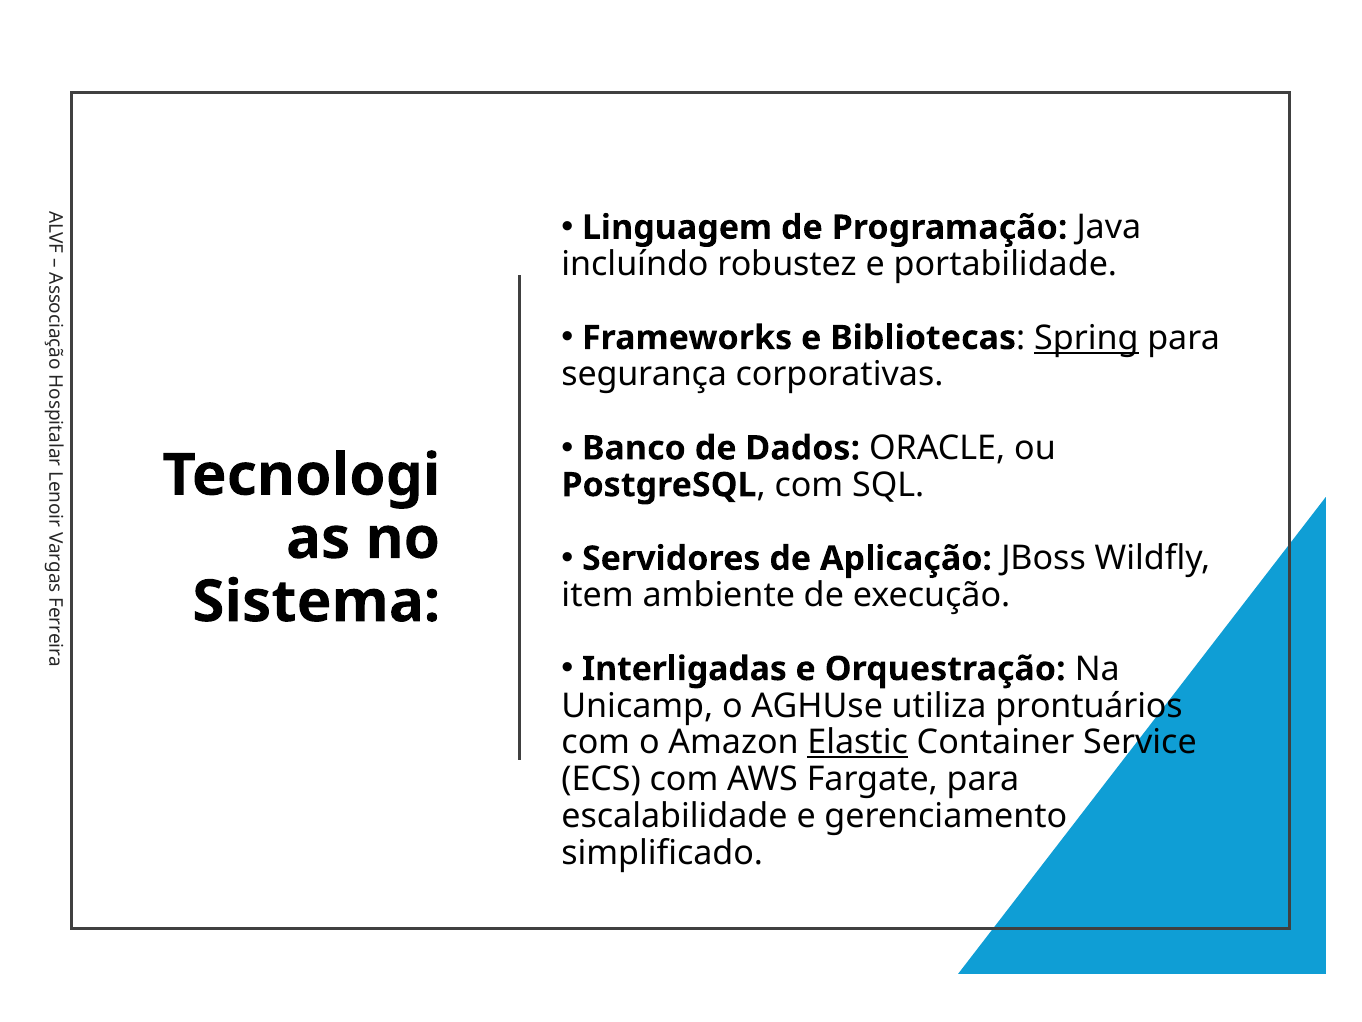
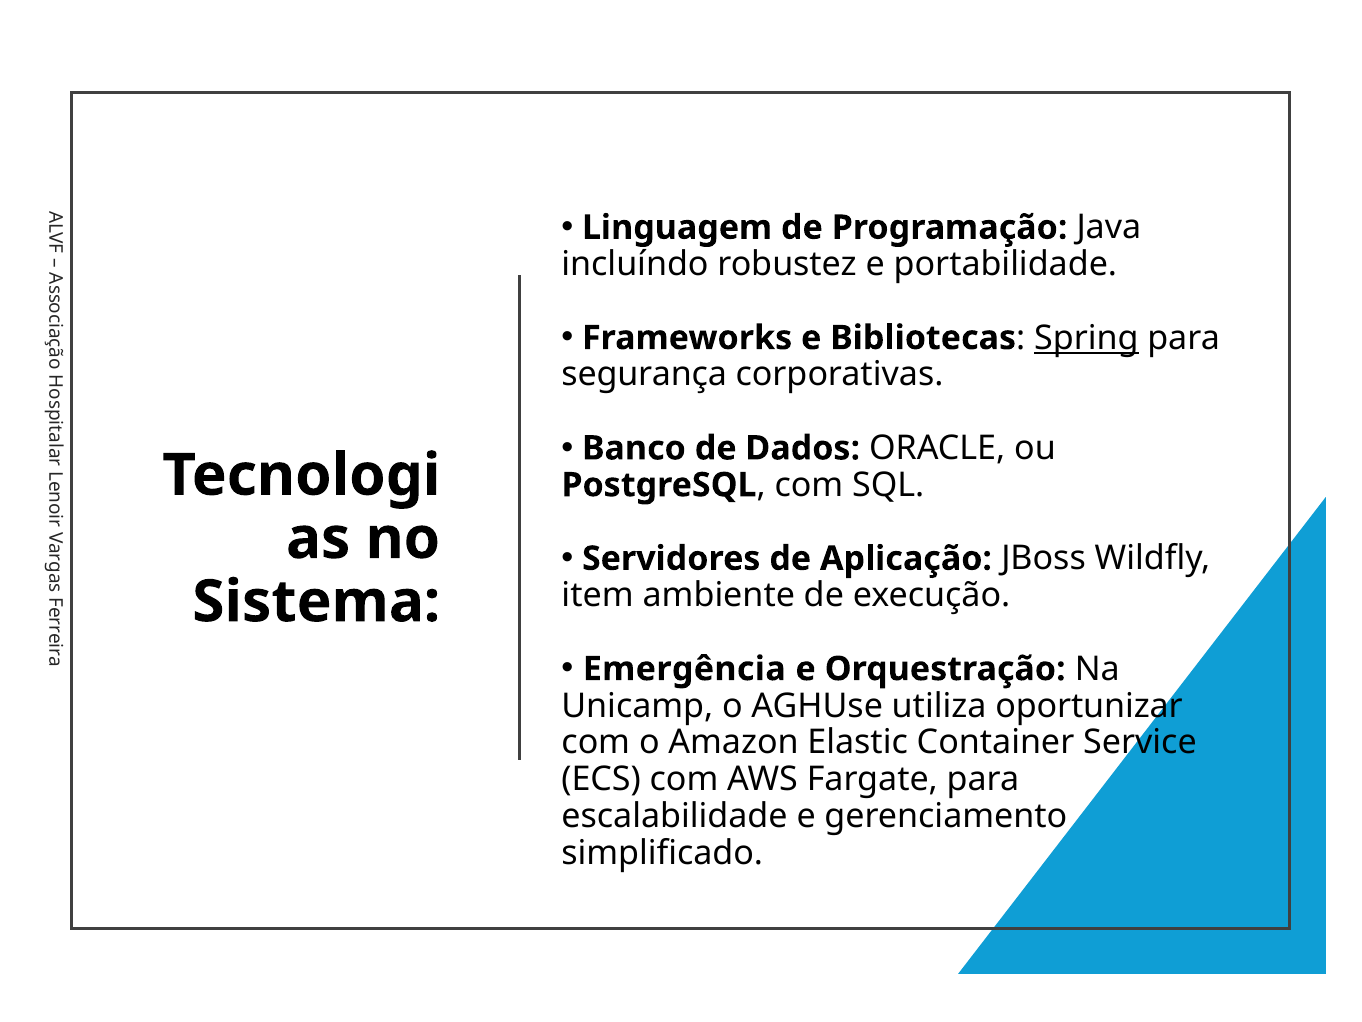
Interligadas: Interligadas -> Emergência
prontuários: prontuários -> oportunizar
Elastic underline: present -> none
